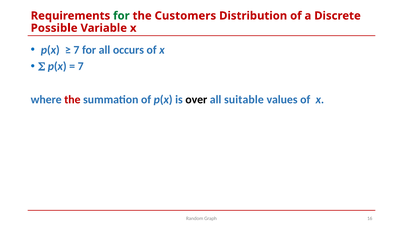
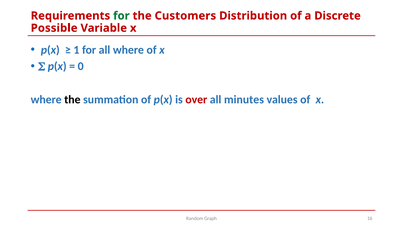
7 at (76, 50): 7 -> 1
all occurs: occurs -> where
7 at (81, 66): 7 -> 0
the at (72, 100) colour: red -> black
over colour: black -> red
suitable: suitable -> minutes
